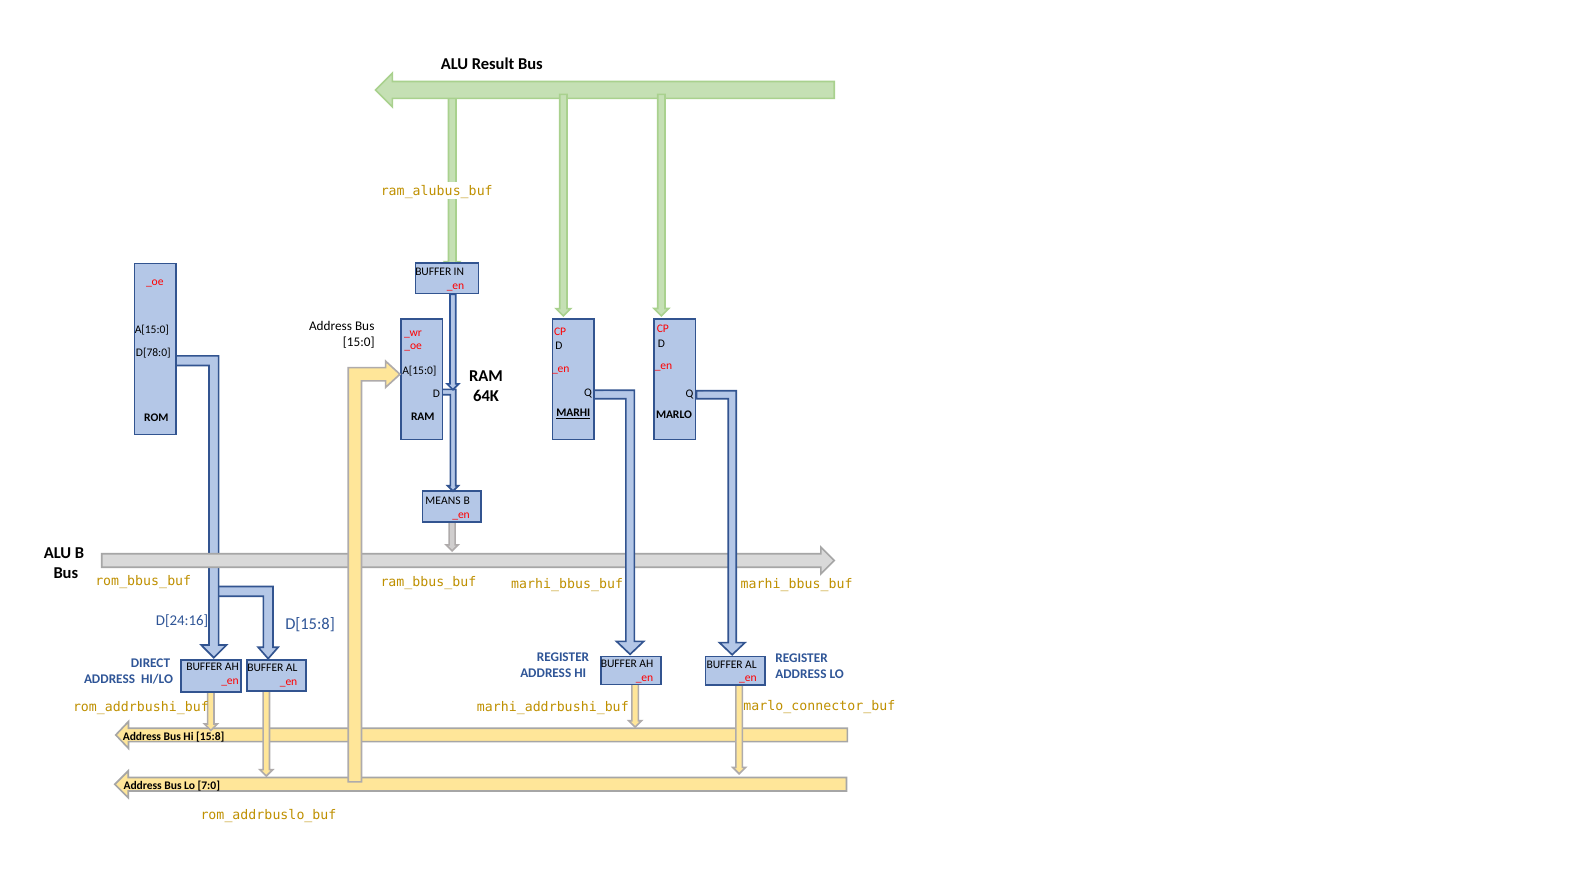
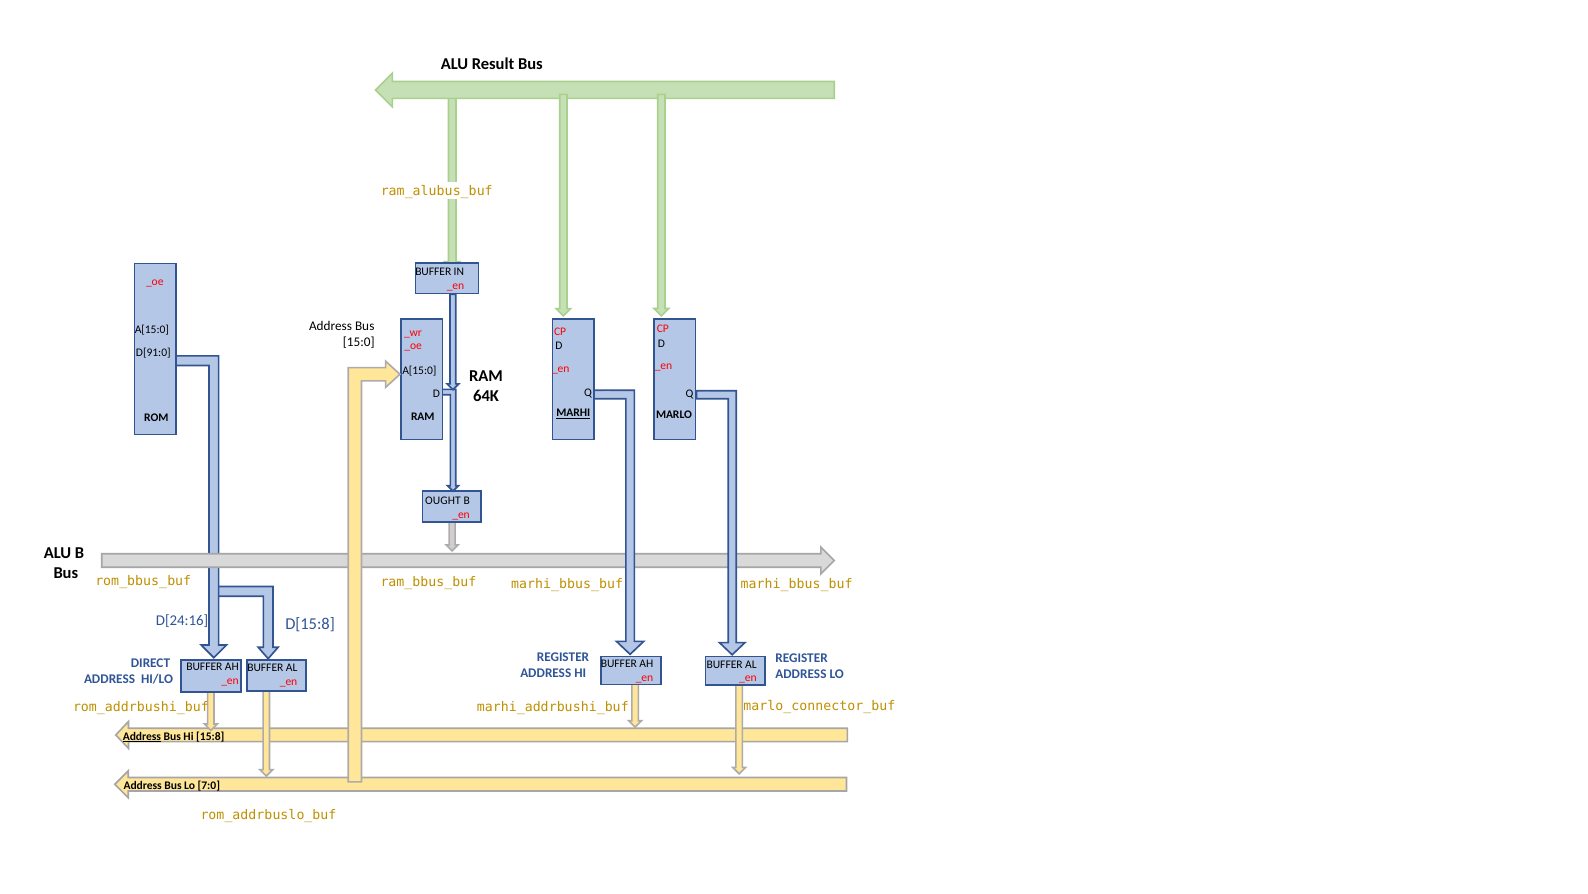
D[78:0: D[78:0 -> D[91:0
MEANS: MEANS -> OUGHT
Address at (142, 736) underline: none -> present
